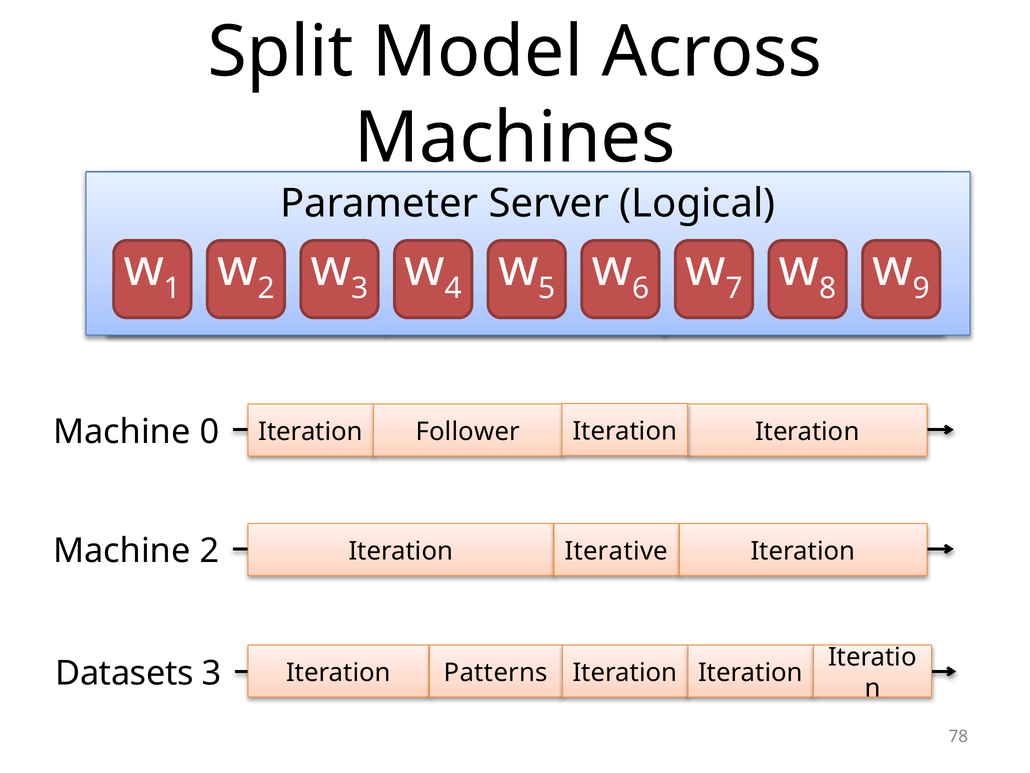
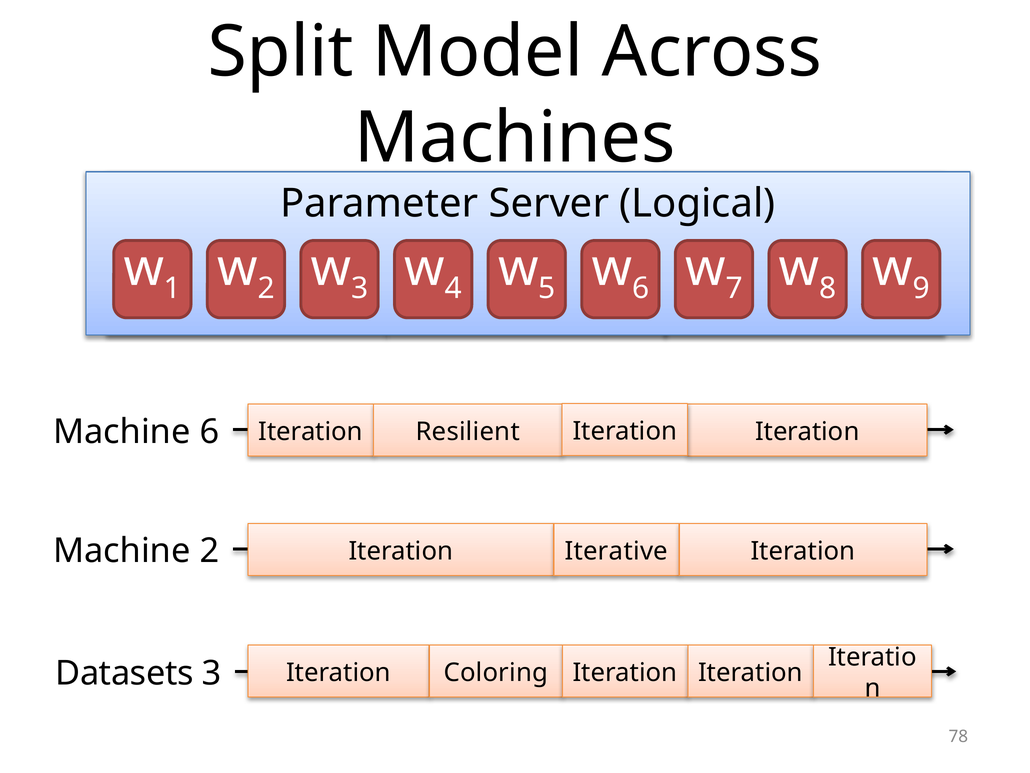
Machine 0: 0 -> 6
Follower: Follower -> Resilient
Patterns: Patterns -> Coloring
